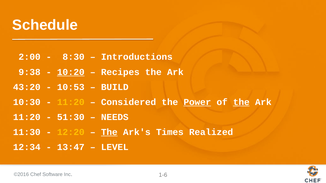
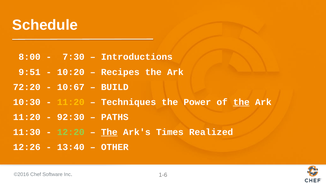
2:00: 2:00 -> 8:00
8:30: 8:30 -> 7:30
9:38: 9:38 -> 9:51
10:20 underline: present -> none
43:20: 43:20 -> 72:20
10:53: 10:53 -> 10:67
Considered: Considered -> Techniques
Power underline: present -> none
51:30: 51:30 -> 92:30
NEEDS: NEEDS -> PATHS
12:20 colour: yellow -> light green
12:34: 12:34 -> 12:26
13:47: 13:47 -> 13:40
LEVEL: LEVEL -> OTHER
